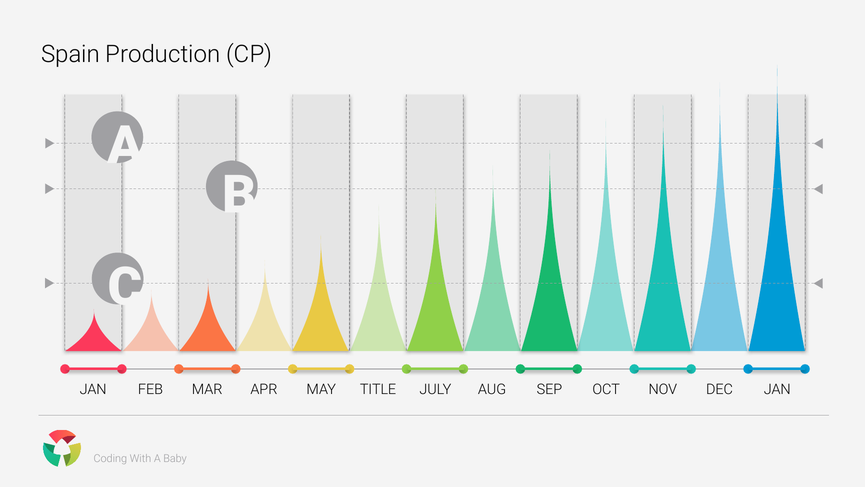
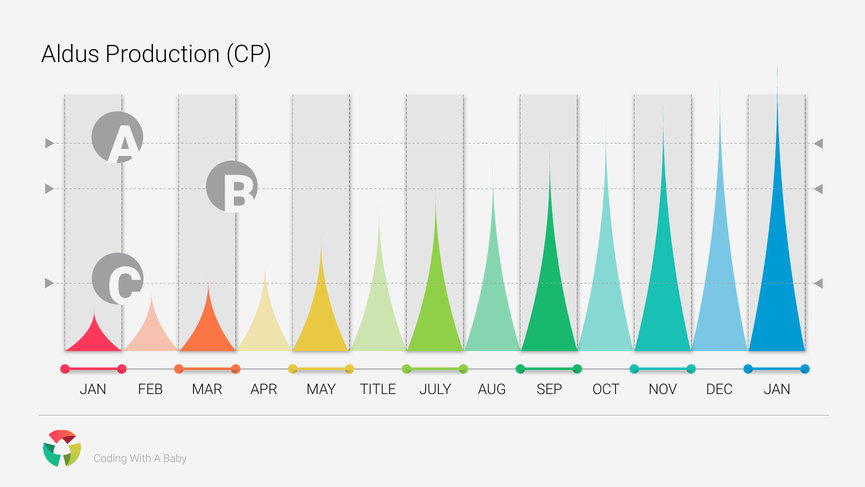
Spain: Spain -> Aldus
